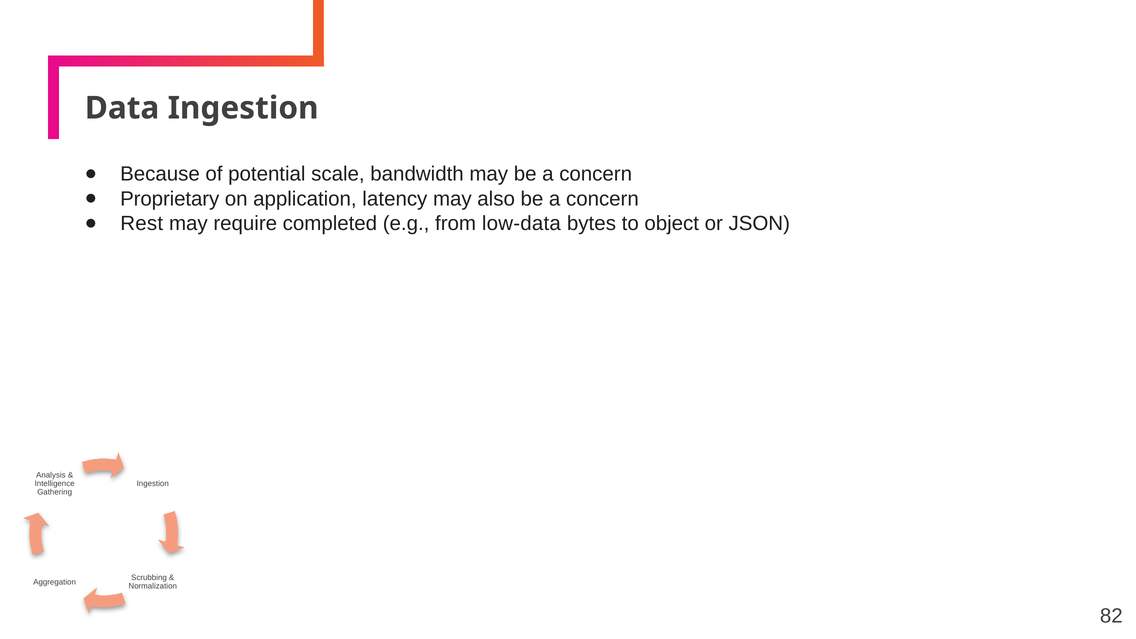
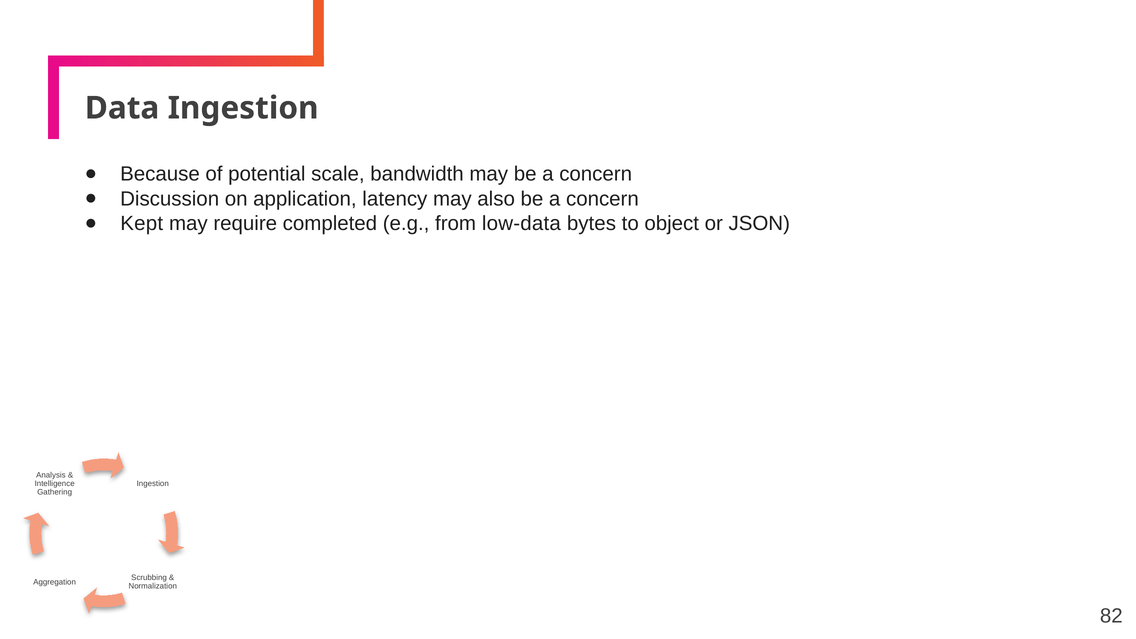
Proprietary: Proprietary -> Discussion
Rest: Rest -> Kept
